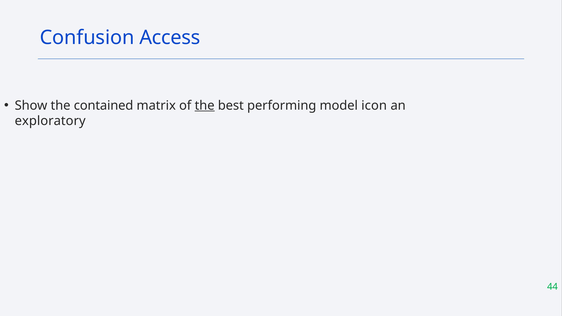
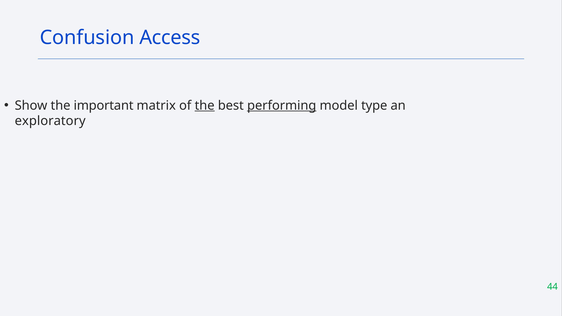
contained: contained -> important
performing underline: none -> present
icon: icon -> type
